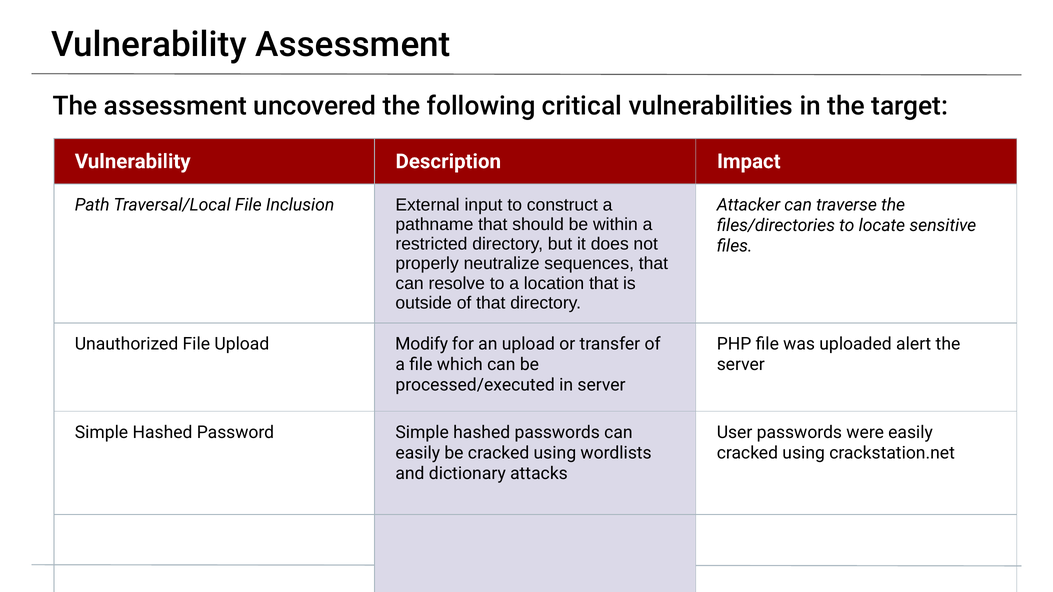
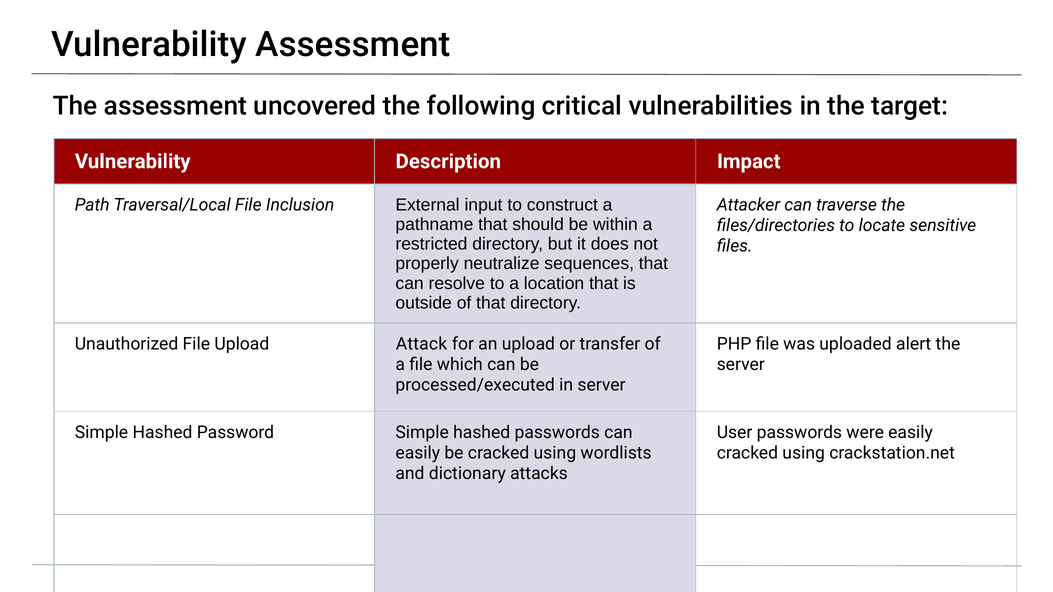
Modify: Modify -> Attack
